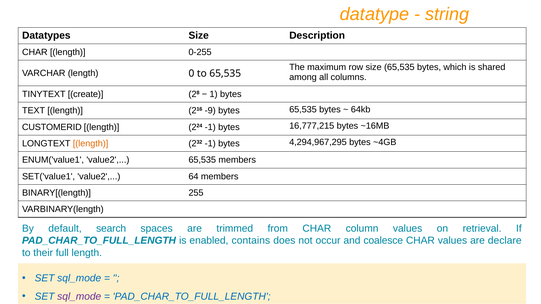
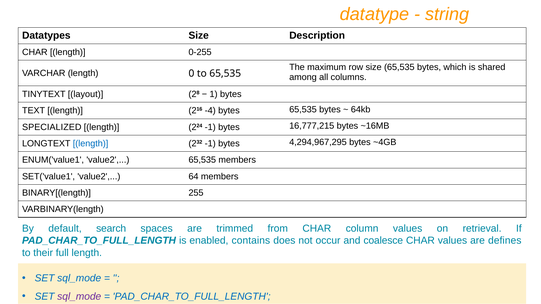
create: create -> layout
-9: -9 -> -4
CUSTOMERID: CUSTOMERID -> SPECIALIZED
length at (91, 144) colour: orange -> blue
declare: declare -> defines
